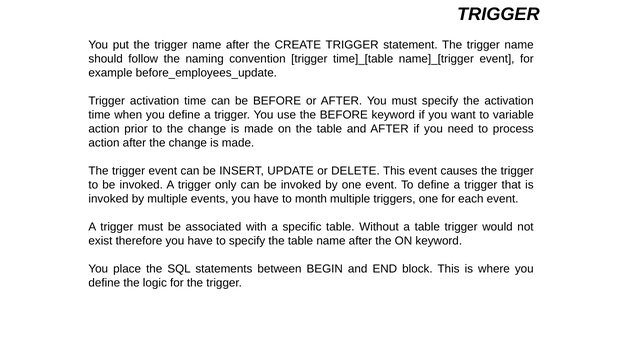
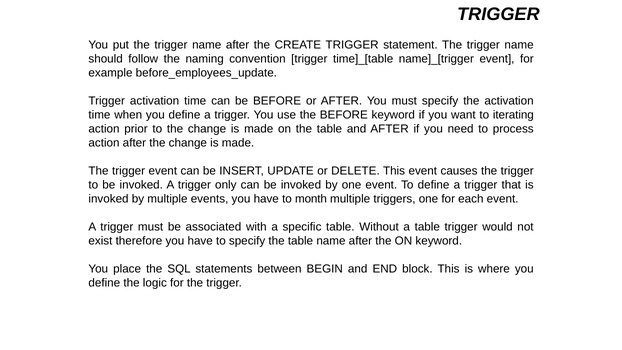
variable: variable -> iterating
